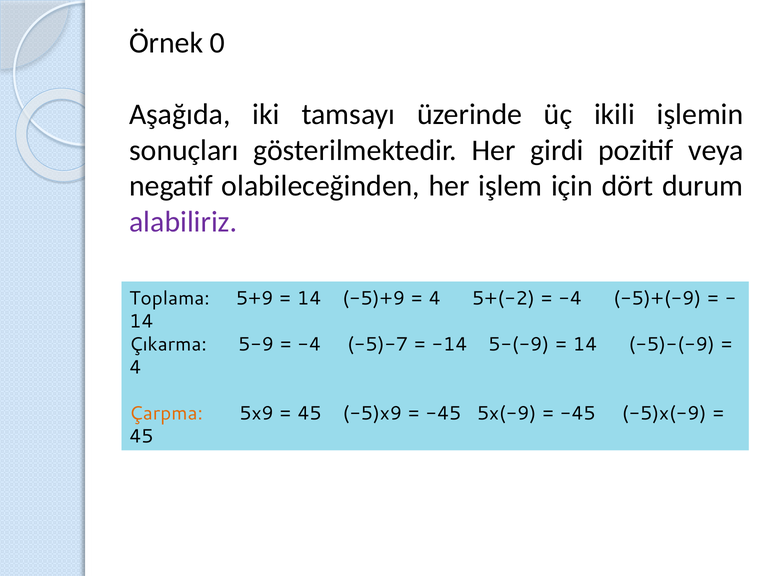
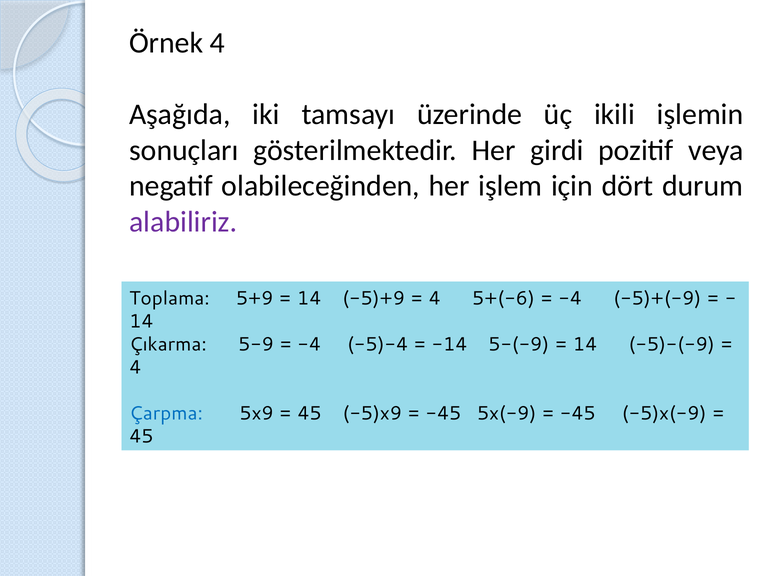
Örnek 0: 0 -> 4
5+(-2: 5+(-2 -> 5+(-6
-5)-7: -5)-7 -> -5)-4
Çarpma colour: orange -> blue
